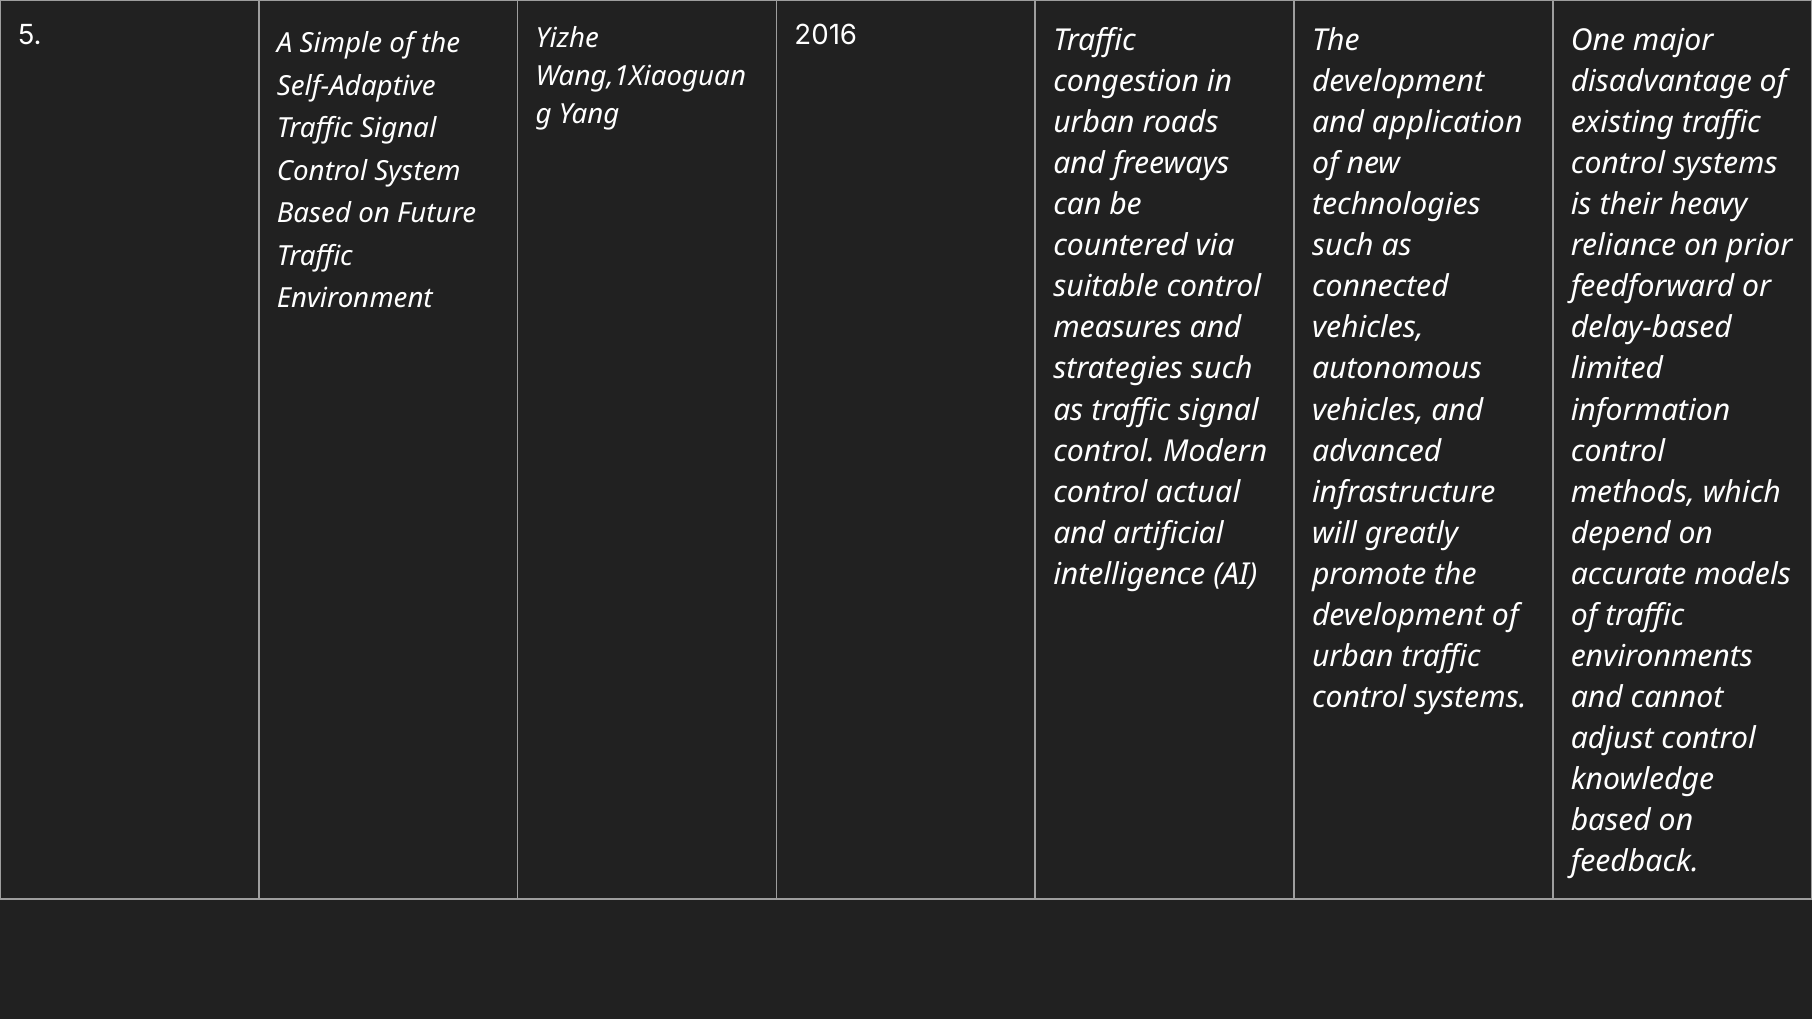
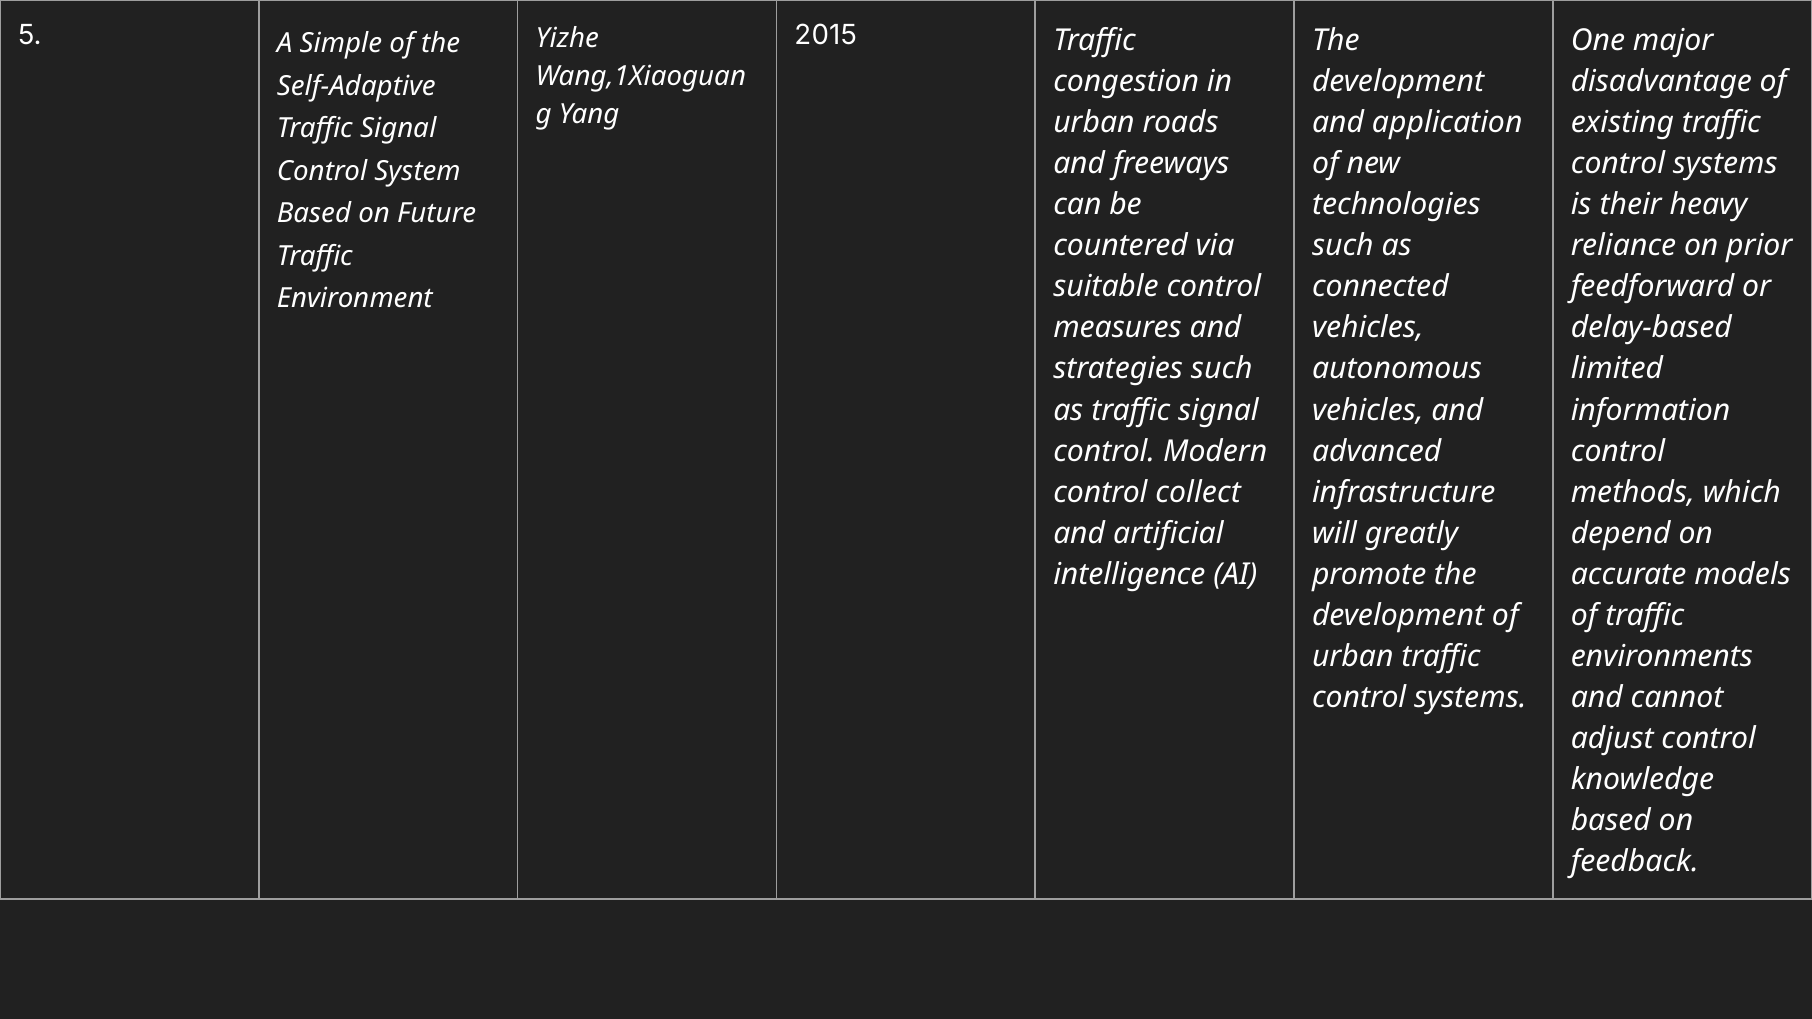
2016: 2016 -> 2015
actual: actual -> collect
